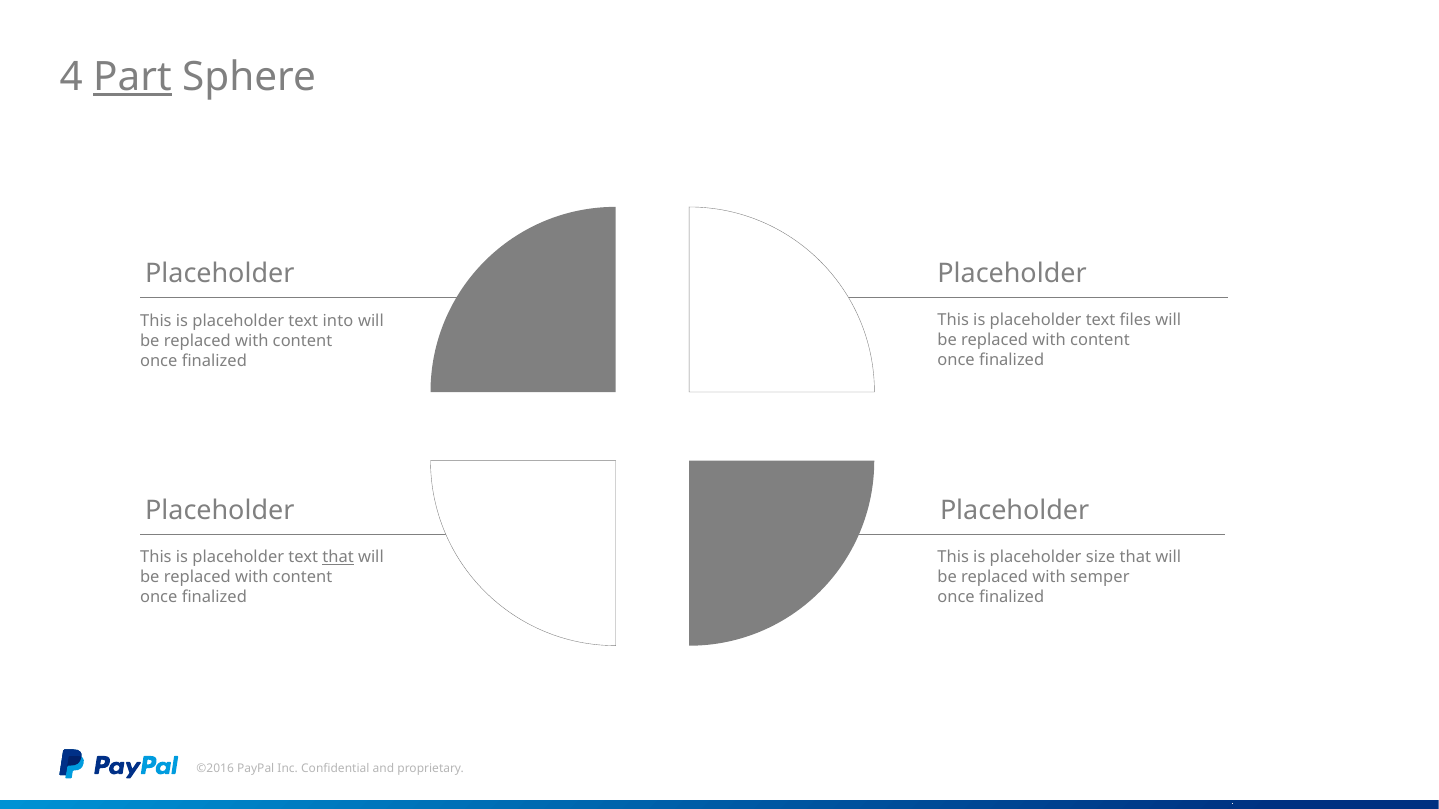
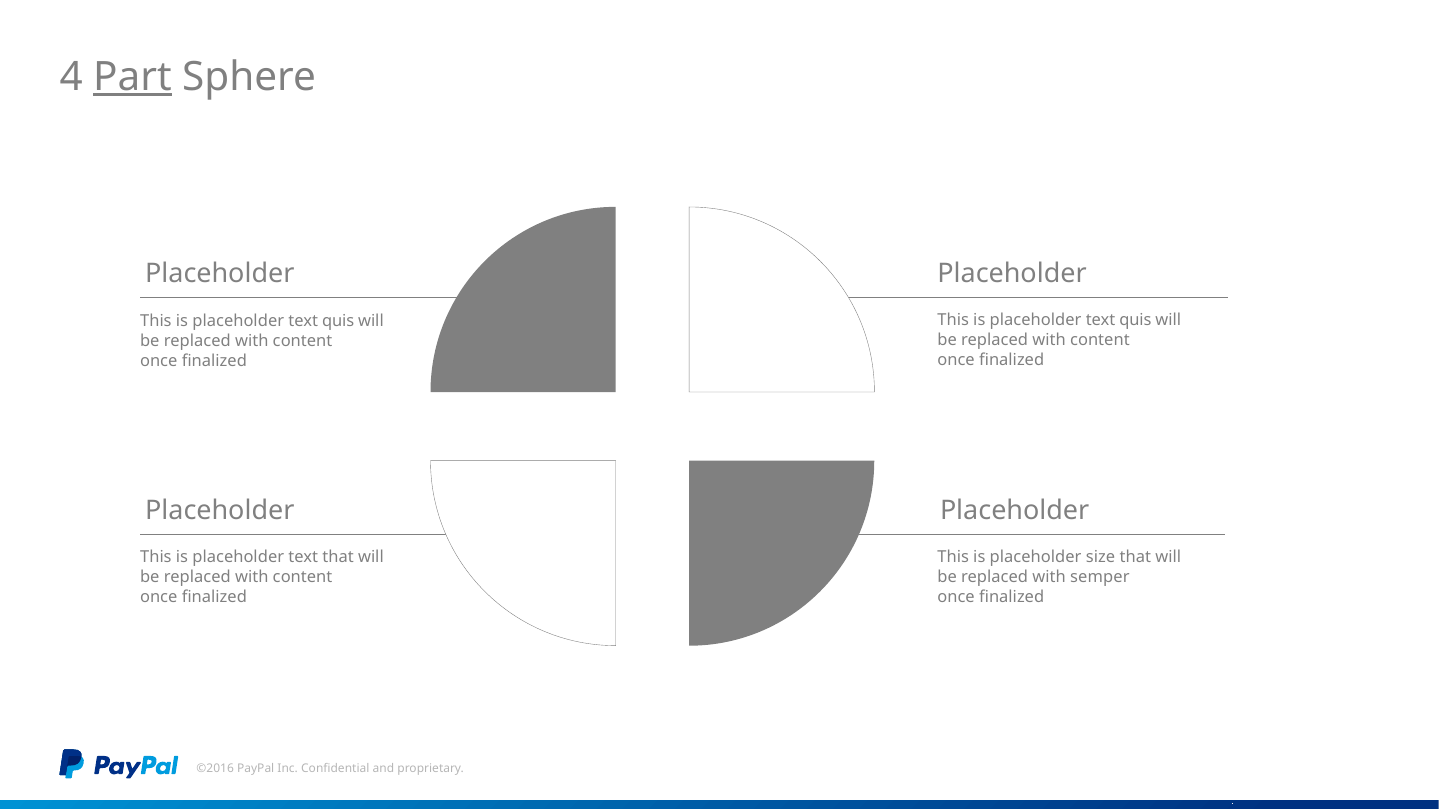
files at (1135, 320): files -> quis
into at (338, 322): into -> quis
that at (338, 558) underline: present -> none
